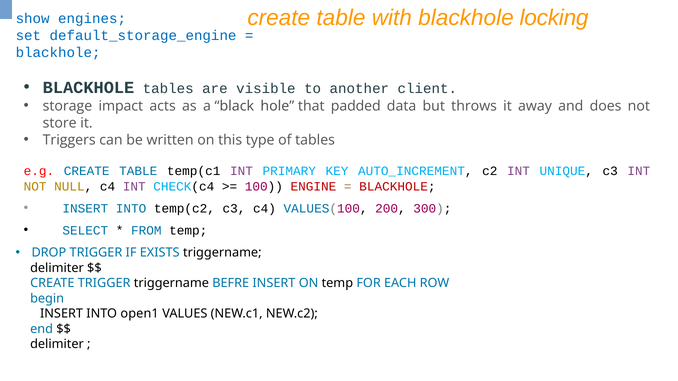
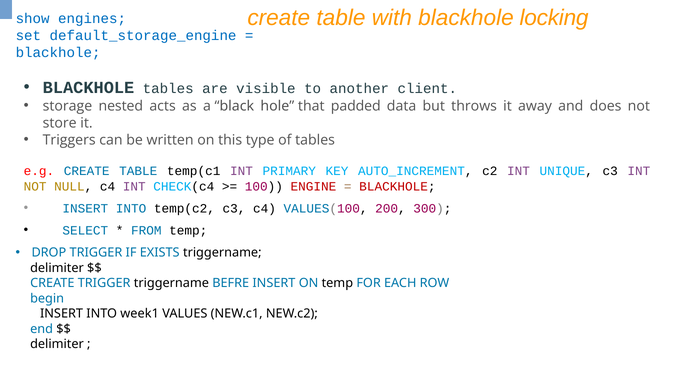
impact: impact -> nested
open1: open1 -> week1
